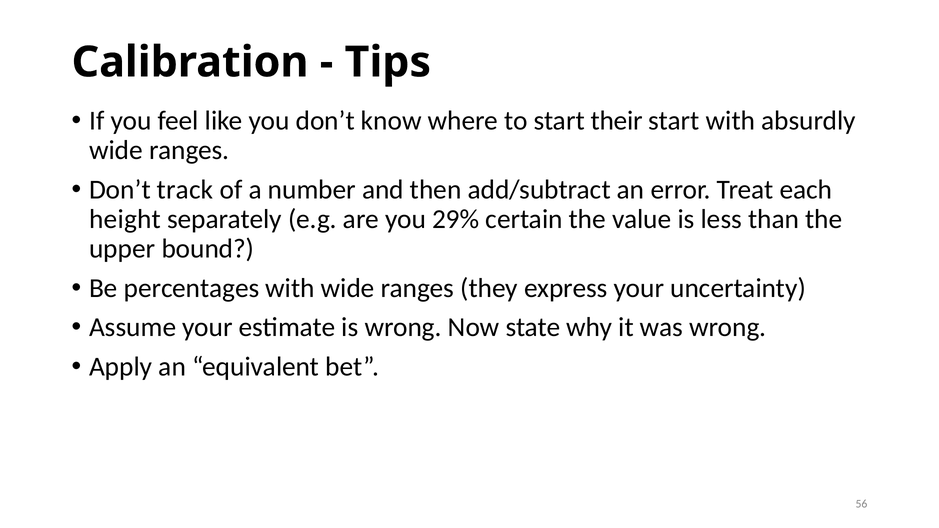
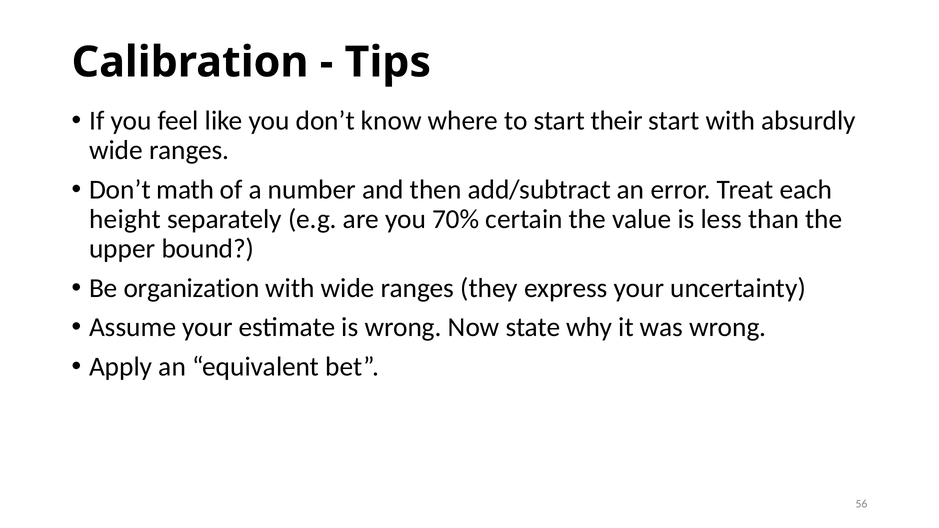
track: track -> math
29%: 29% -> 70%
percentages: percentages -> organization
